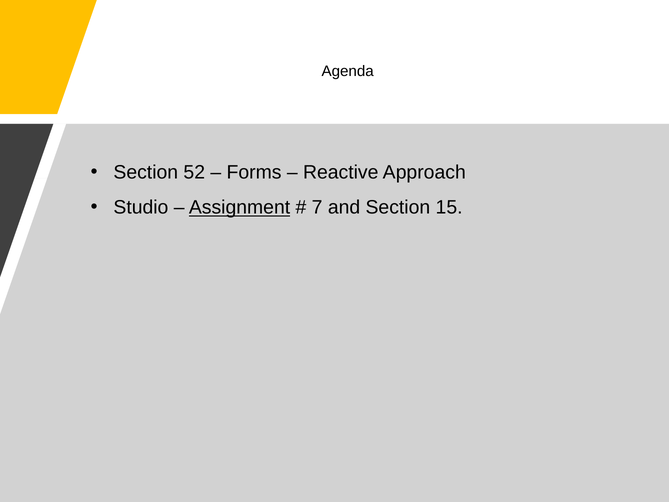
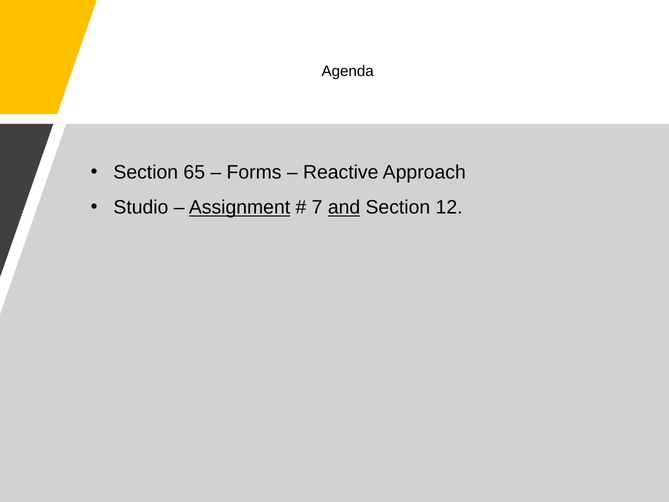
52: 52 -> 65
and underline: none -> present
15: 15 -> 12
